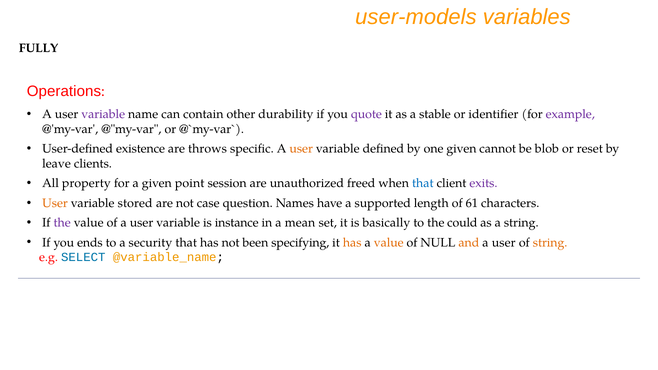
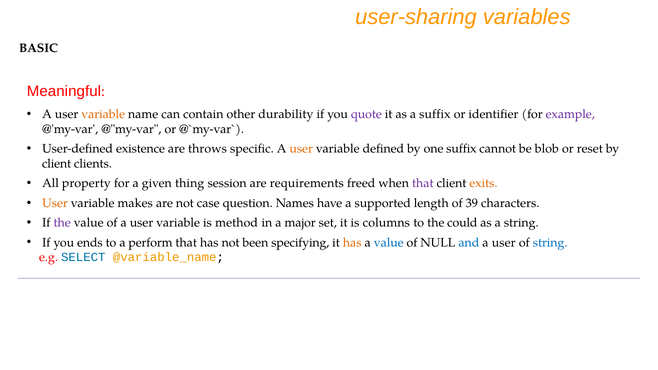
user-models: user-models -> user-sharing
FULLY: FULLY -> BASIC
Operations: Operations -> Meaningful
variable at (103, 114) colour: purple -> orange
a stable: stable -> suffix
one given: given -> suffix
leave at (56, 164): leave -> client
point: point -> thing
unauthorized: unauthorized -> requirements
that at (423, 183) colour: blue -> purple
exits colour: purple -> orange
stored: stored -> makes
61: 61 -> 39
instance: instance -> method
mean: mean -> major
basically: basically -> columns
security: security -> perform
value at (389, 243) colour: orange -> blue
and colour: orange -> blue
string at (550, 243) colour: orange -> blue
